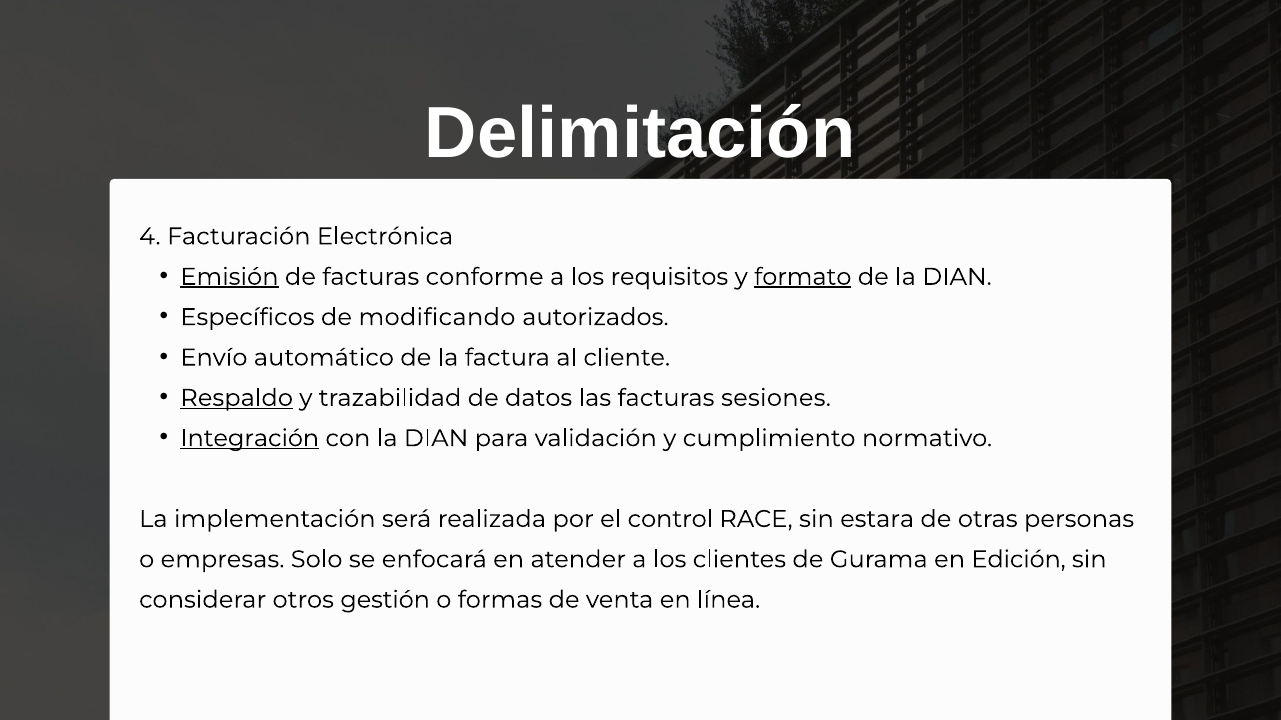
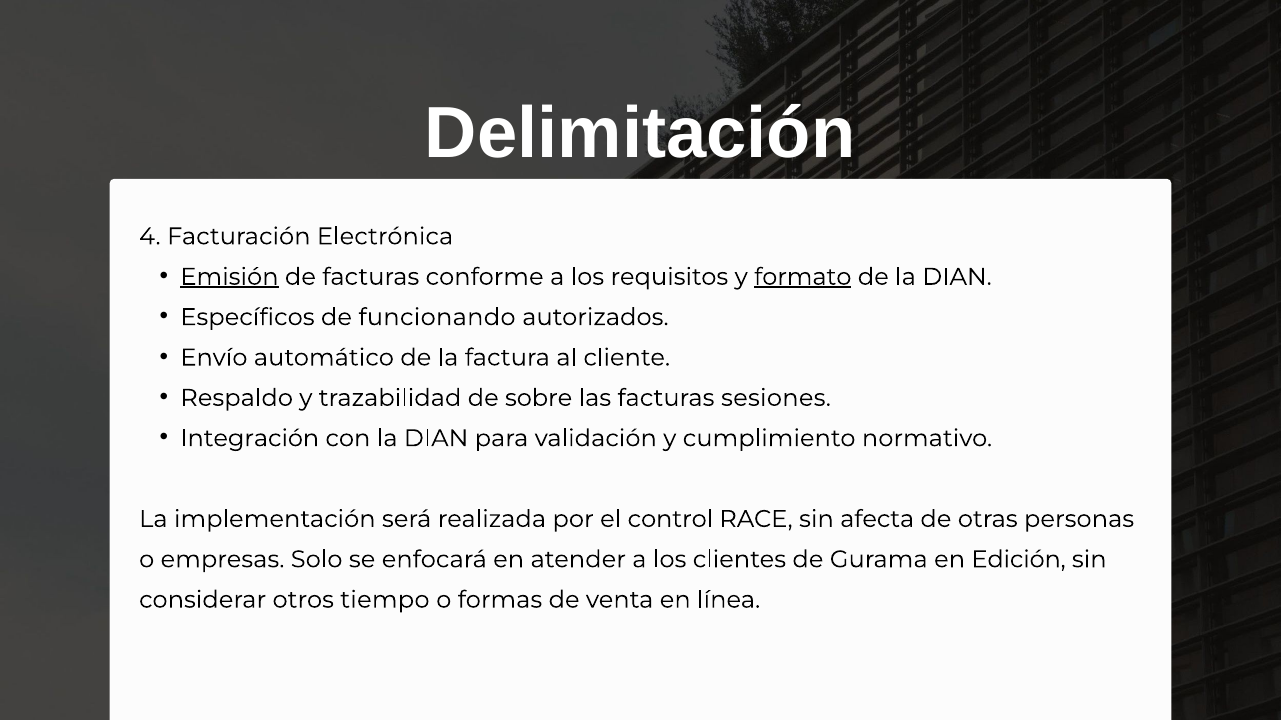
modificando: modificando -> funcionando
Respaldo underline: present -> none
datos: datos -> sobre
Integración underline: present -> none
estara: estara -> afecta
gestión: gestión -> tiempo
